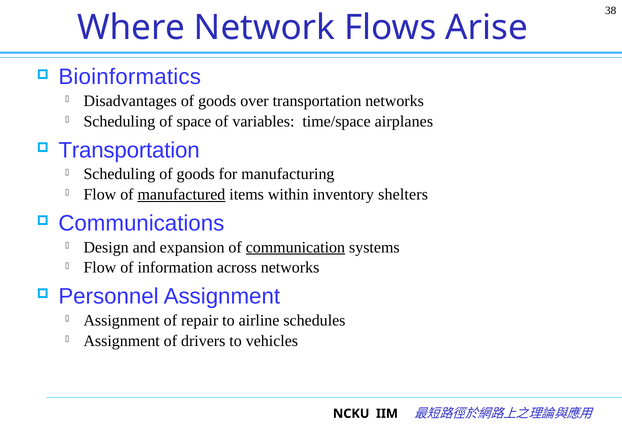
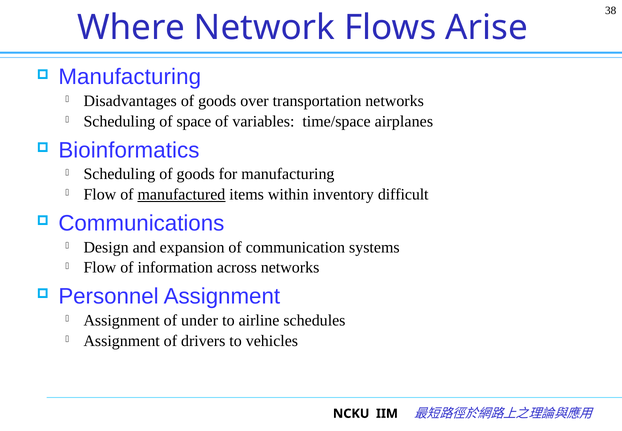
Bioinformatics at (130, 77): Bioinformatics -> Manufacturing
Transportation at (129, 150): Transportation -> Bioinformatics
shelters: shelters -> difficult
communication underline: present -> none
repair: repair -> under
